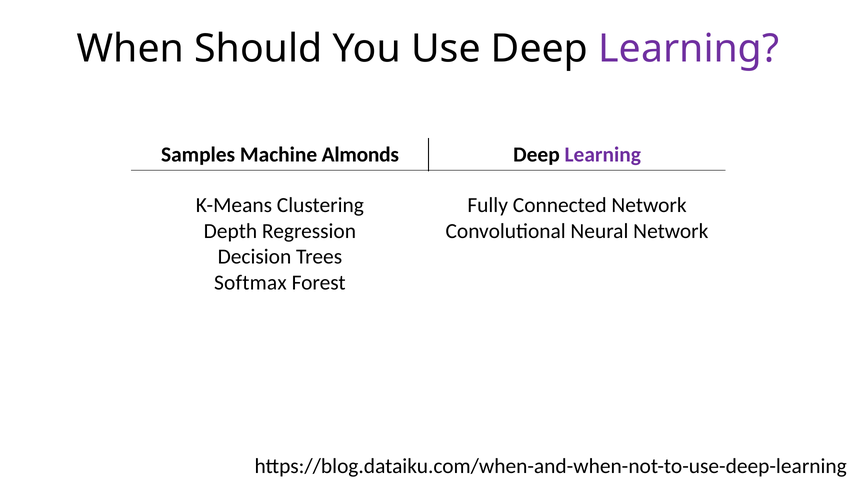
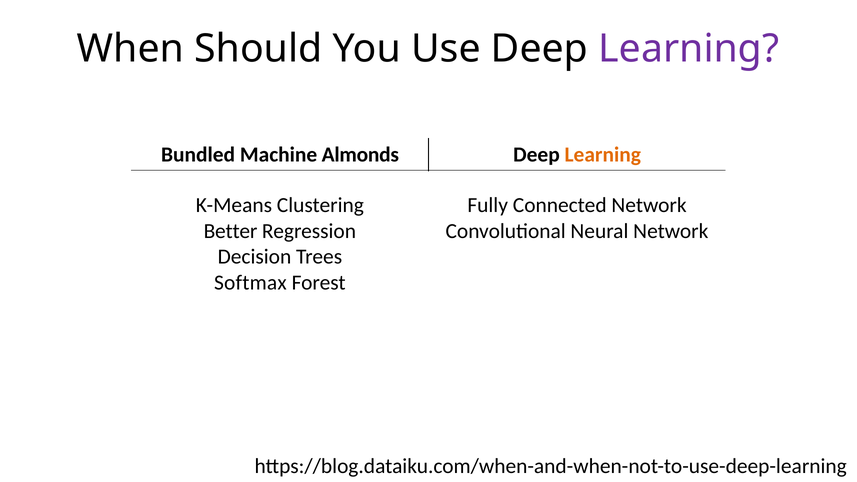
Samples: Samples -> Bundled
Learning at (603, 155) colour: purple -> orange
Depth: Depth -> Better
